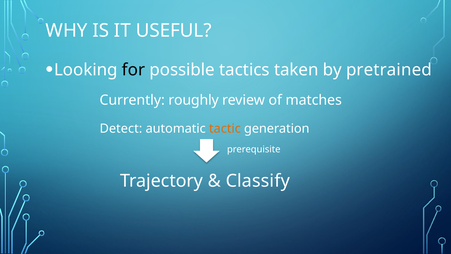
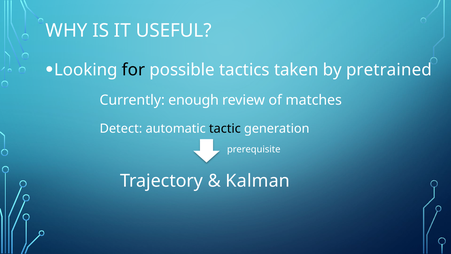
roughly: roughly -> enough
tactic colour: orange -> black
Classify: Classify -> Kalman
